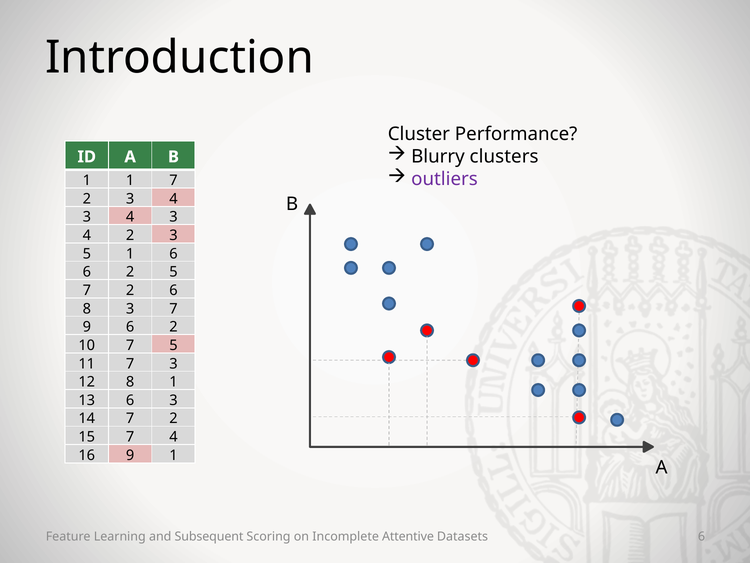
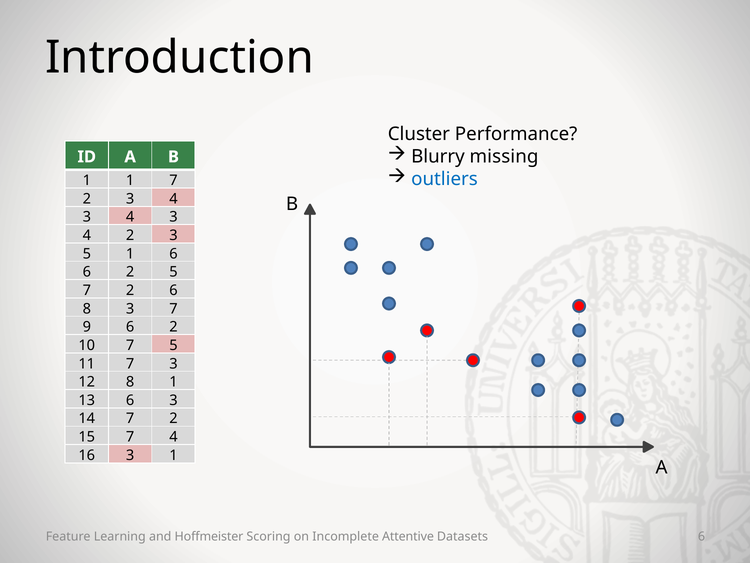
clusters: clusters -> missing
outliers colour: purple -> blue
16 9: 9 -> 3
Subsequent: Subsequent -> Hoffmeister
